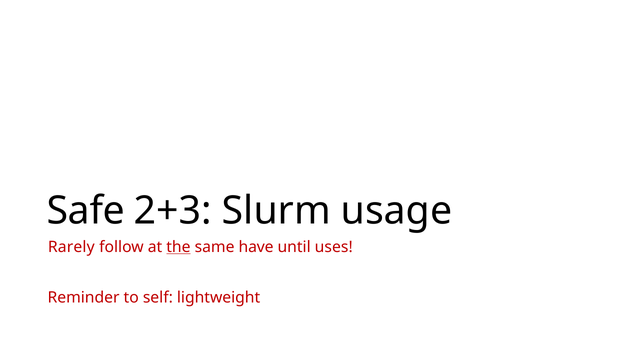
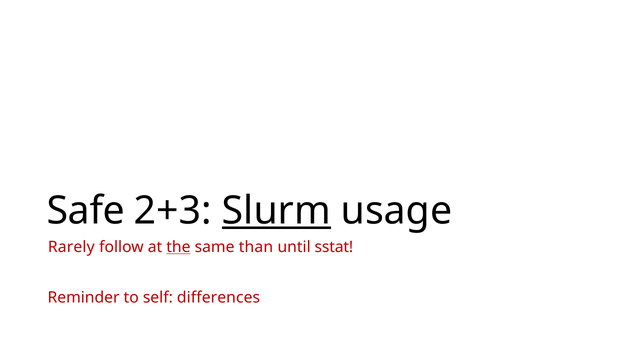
Slurm underline: none -> present
have: have -> than
uses: uses -> sstat
lightweight: lightweight -> differences
